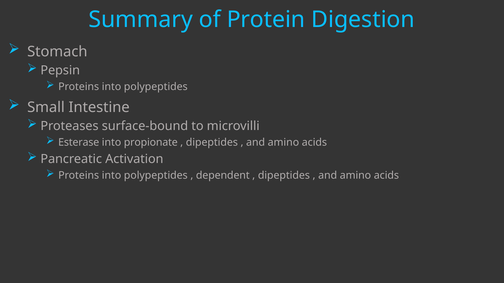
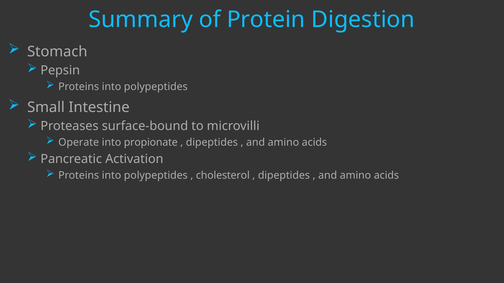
Esterase: Esterase -> Operate
dependent: dependent -> cholesterol
